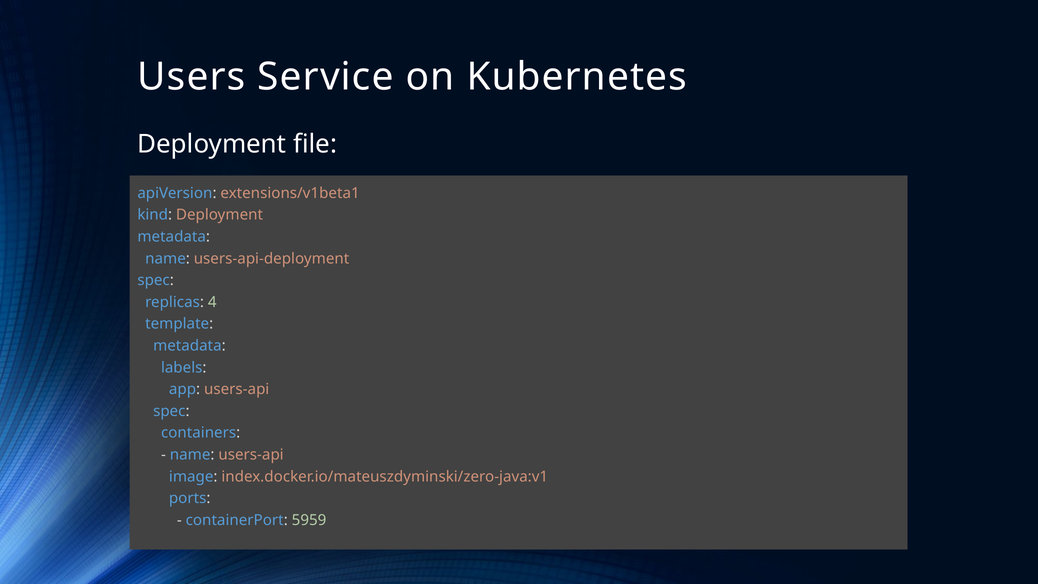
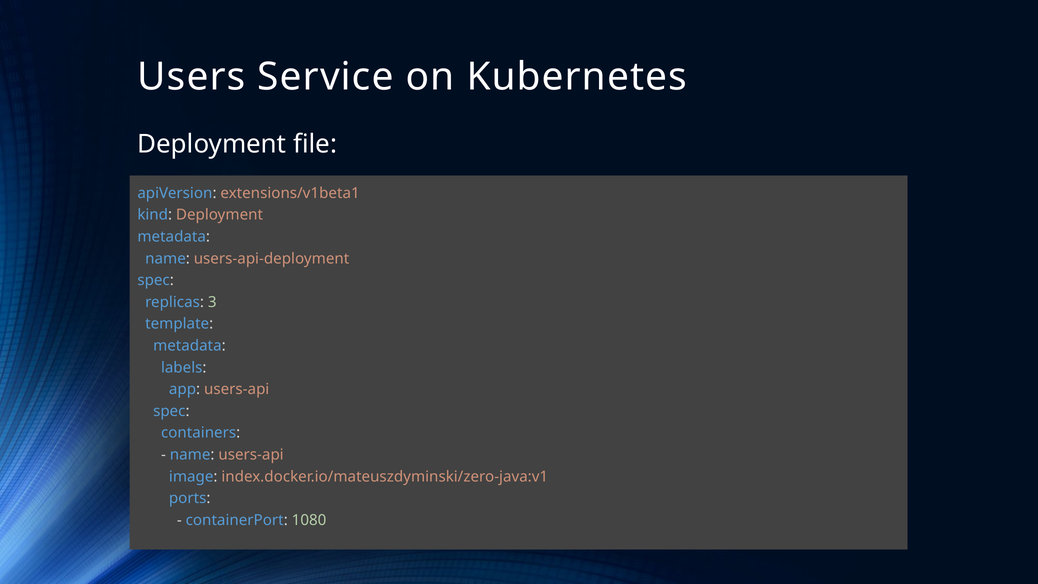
4: 4 -> 3
5959: 5959 -> 1080
